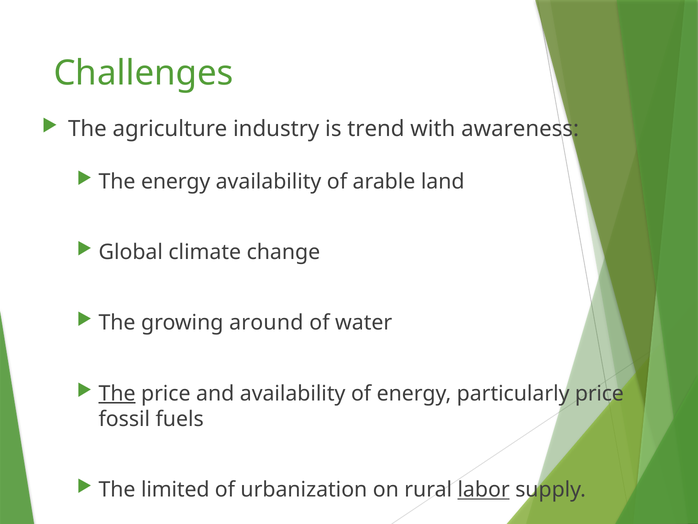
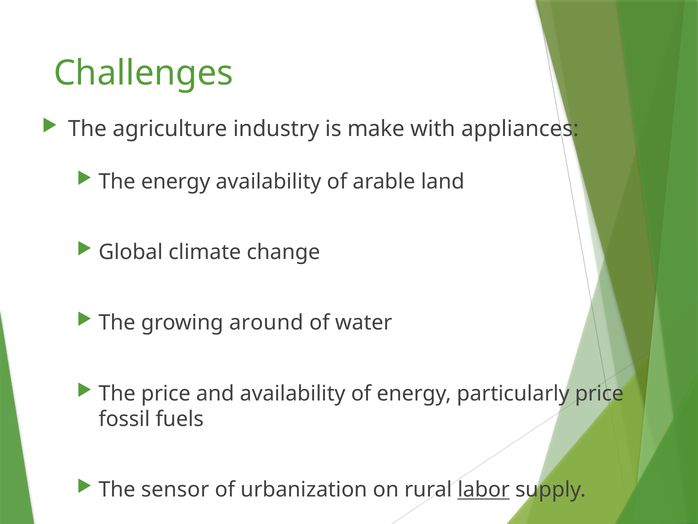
trend: trend -> make
awareness: awareness -> appliances
The at (117, 393) underline: present -> none
limited: limited -> sensor
